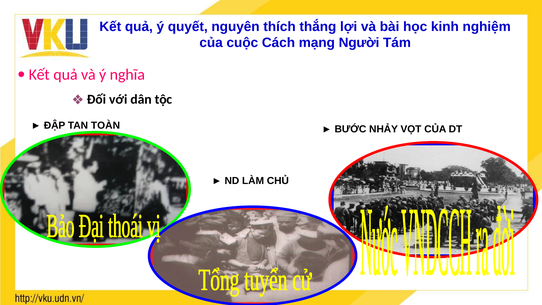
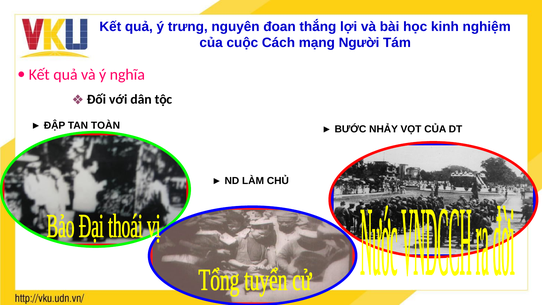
quyết: quyết -> trưng
thích: thích -> đoan
